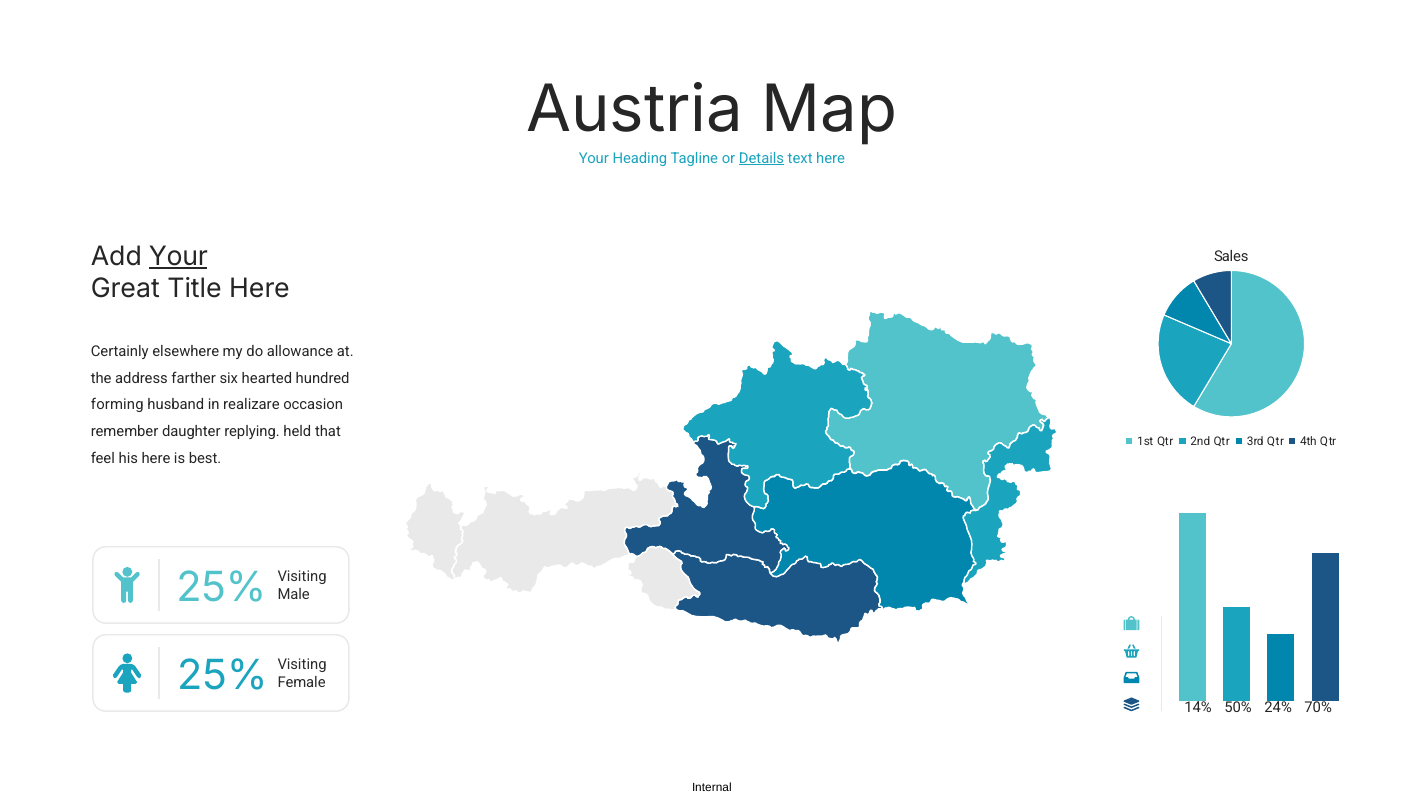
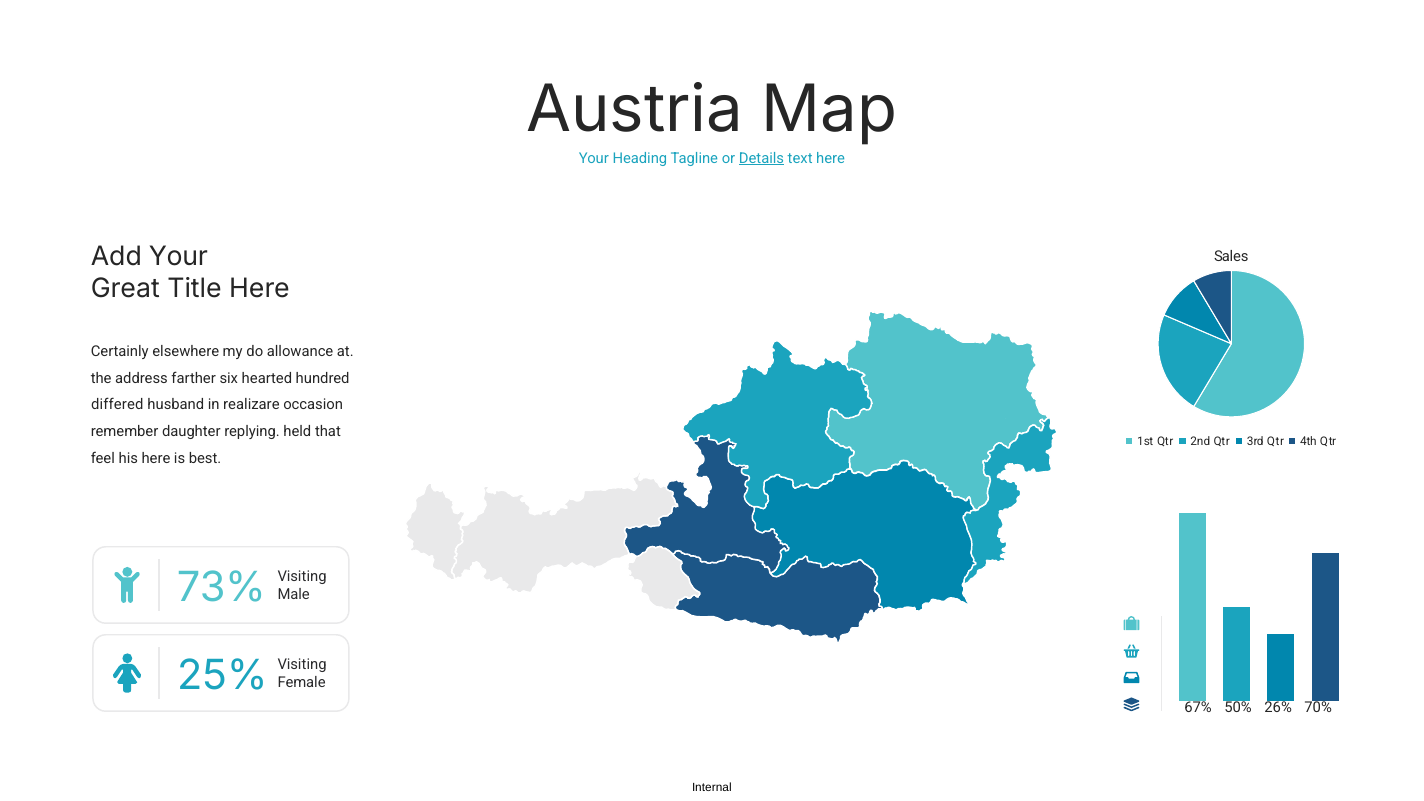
Your at (178, 257) underline: present -> none
forming: forming -> differed
25%: 25% -> 73%
14%: 14% -> 67%
24%: 24% -> 26%
